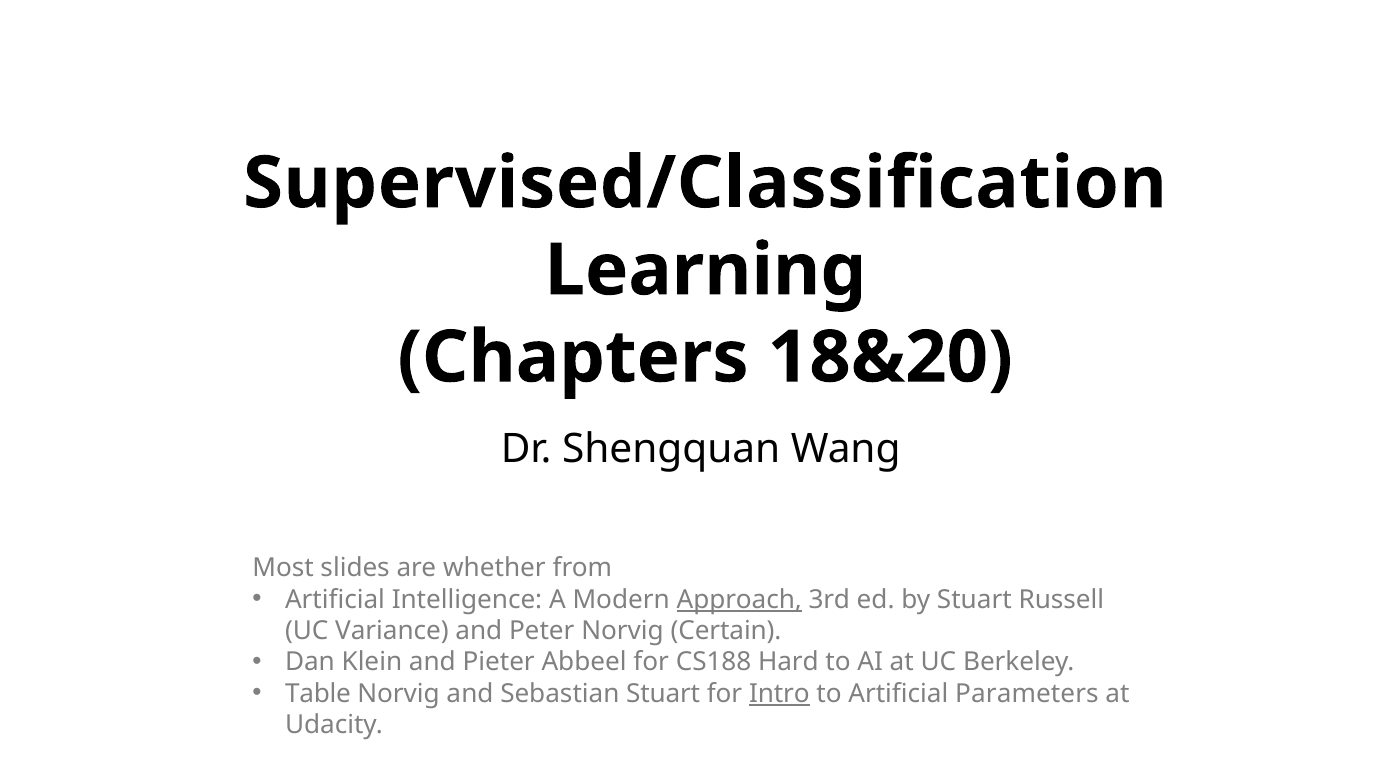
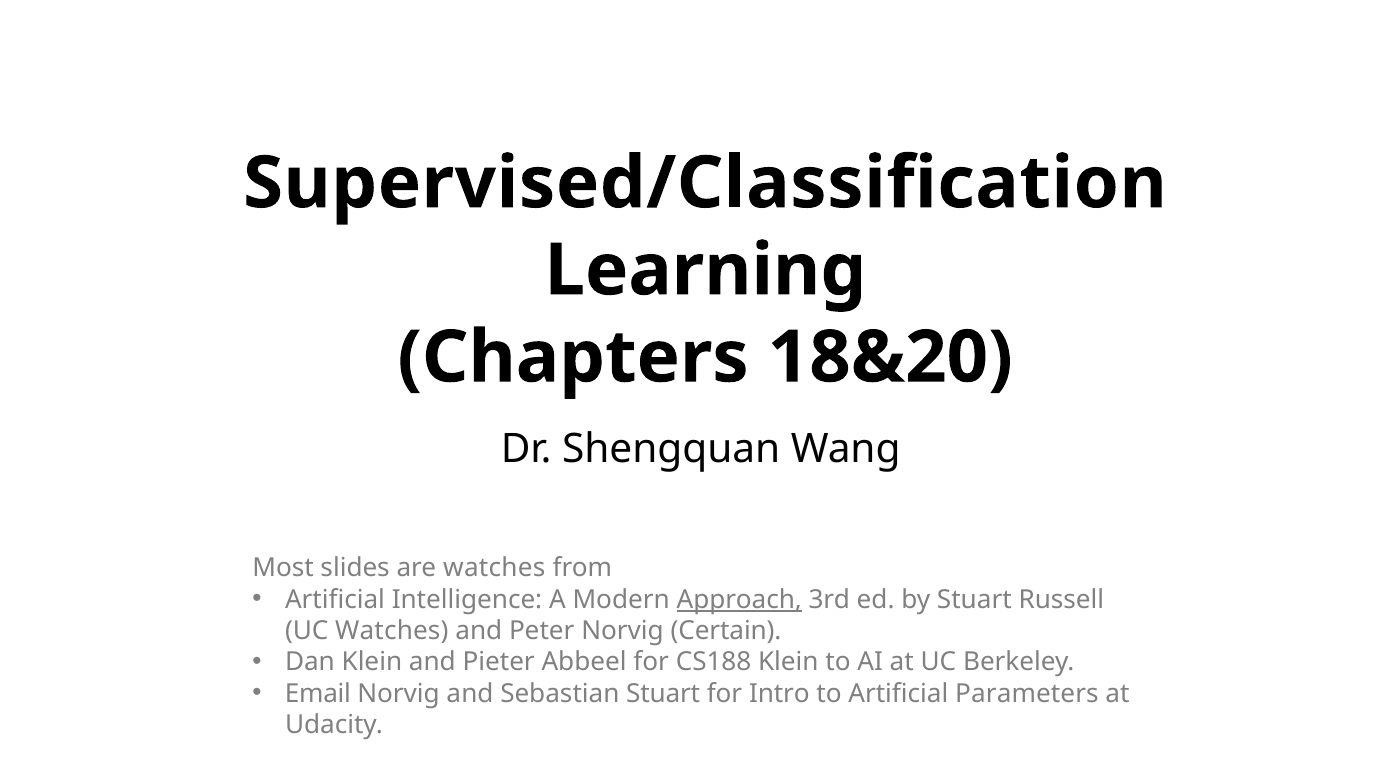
are whether: whether -> watches
UC Variance: Variance -> Watches
CS188 Hard: Hard -> Klein
Table: Table -> Email
Intro underline: present -> none
